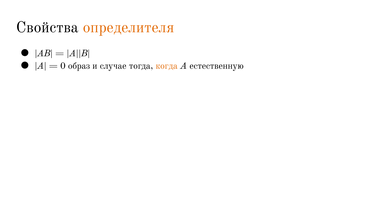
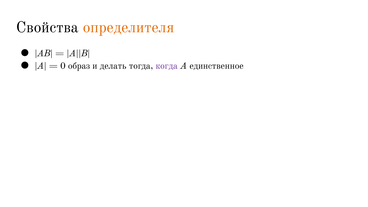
случае: случае -> делать
когда colour: orange -> purple
естественную: естественную -> единственное
